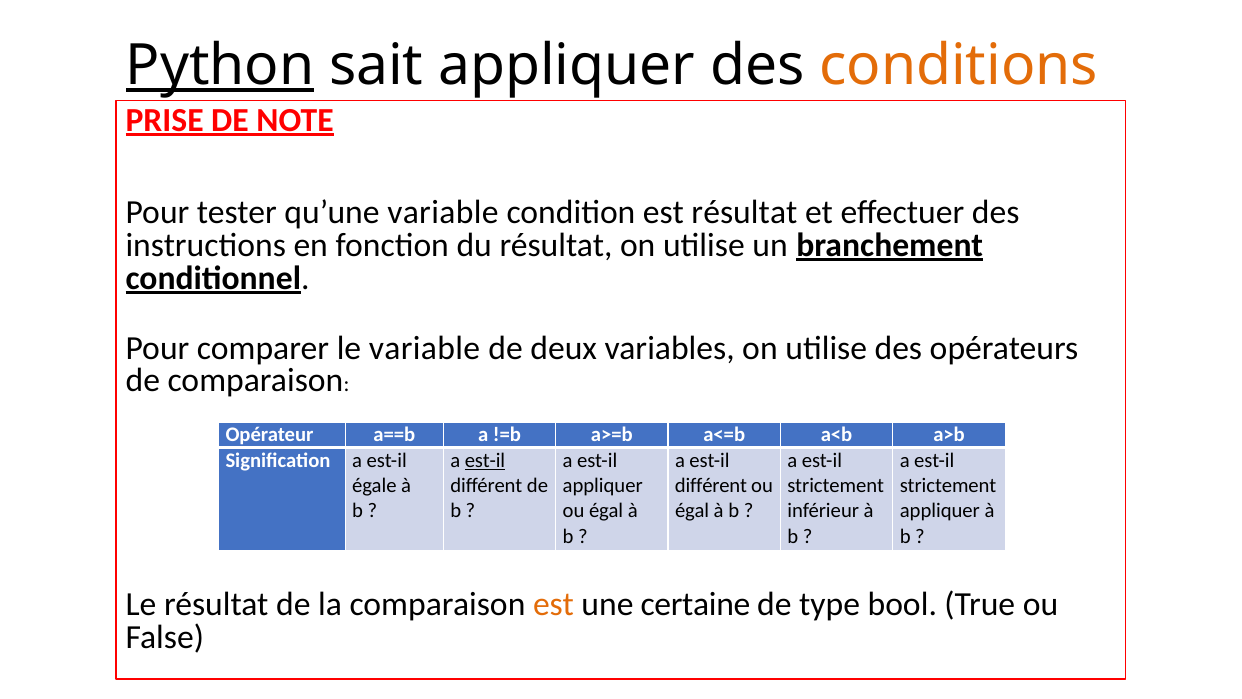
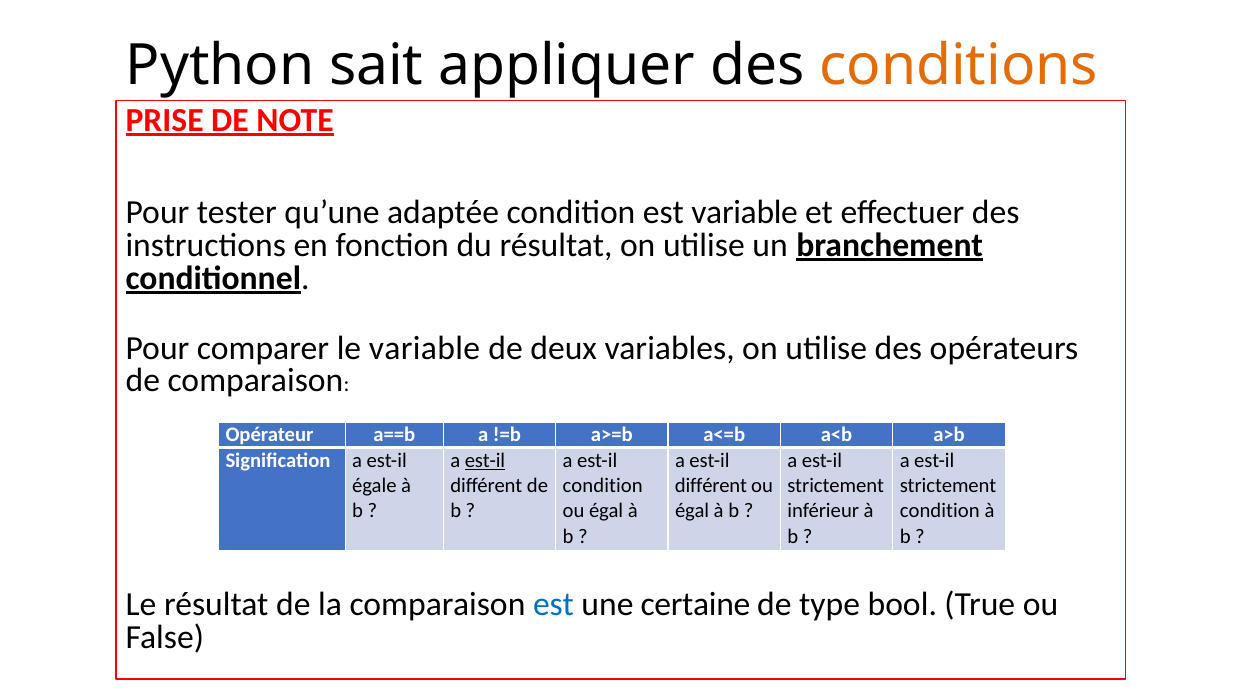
Python underline: present -> none
qu’une variable: variable -> adaptée
est résultat: résultat -> variable
appliquer at (603, 486): appliquer -> condition
appliquer at (940, 511): appliquer -> condition
est at (553, 604) colour: orange -> blue
